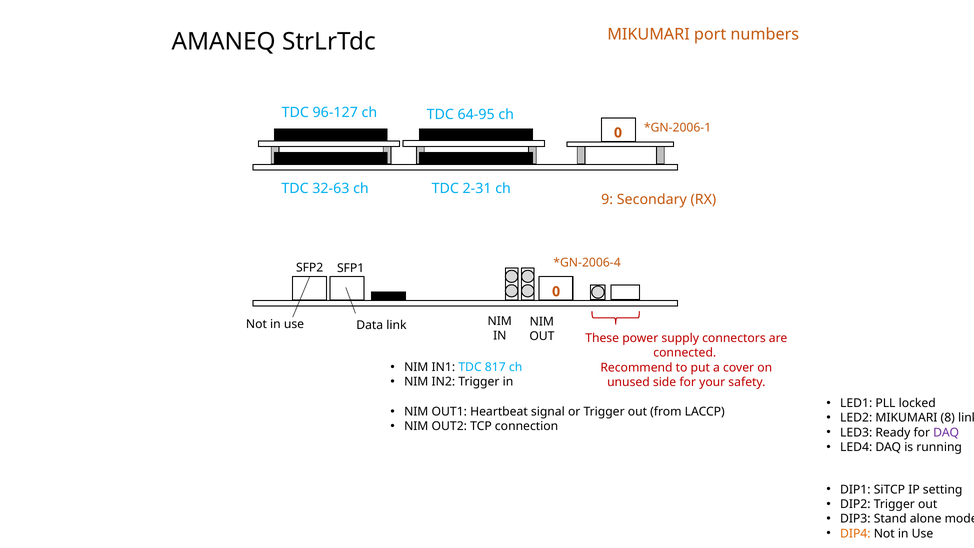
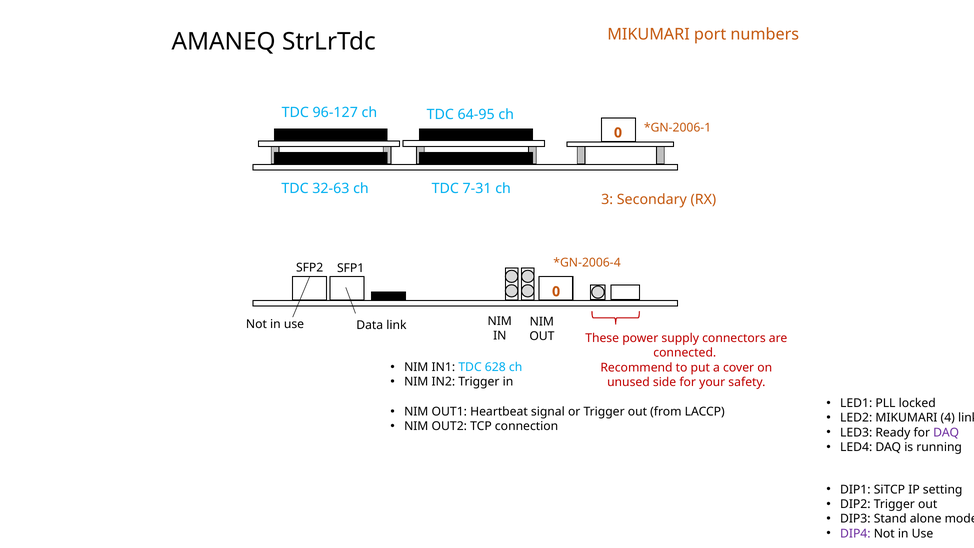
2-31: 2-31 -> 7-31
9: 9 -> 3
817: 817 -> 628
8: 8 -> 4
DIP4 colour: orange -> purple
